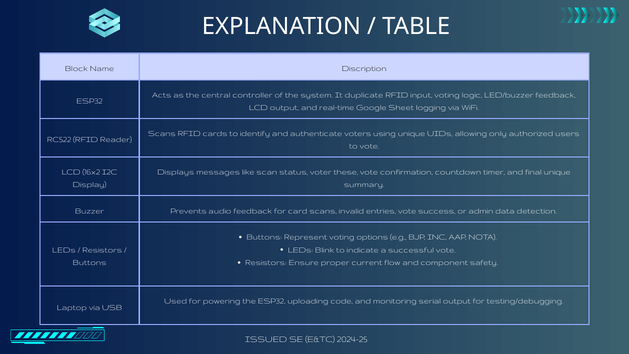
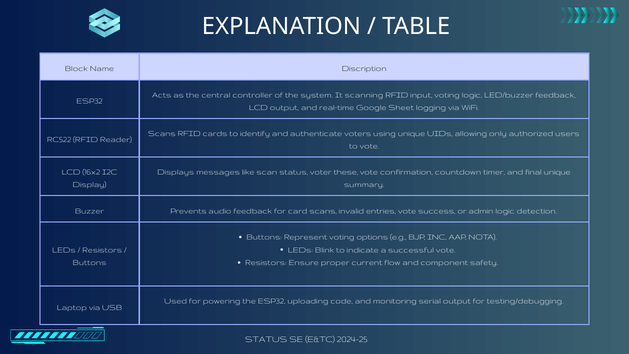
duplicate: duplicate -> scanning
admin data: data -> logic
ISSUED at (266, 339): ISSUED -> STATUS
